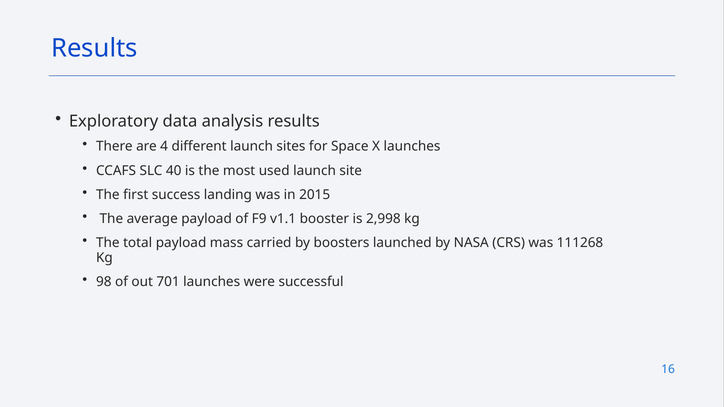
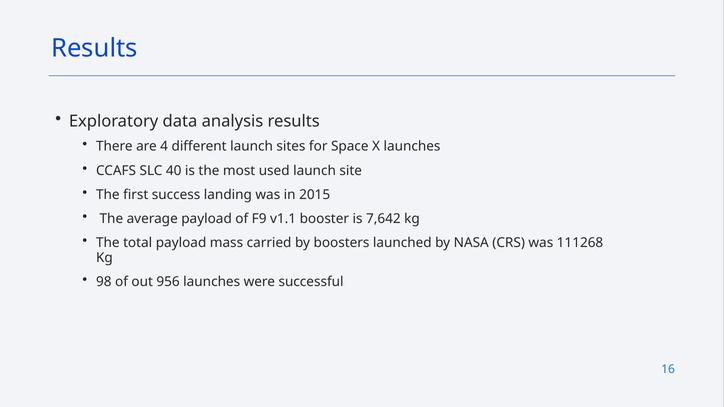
2,998: 2,998 -> 7,642
701: 701 -> 956
